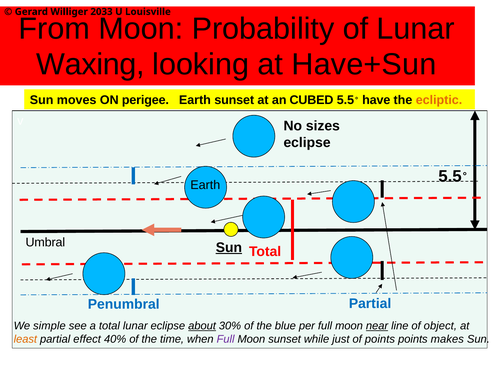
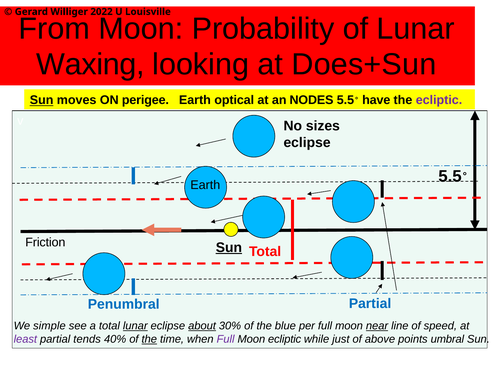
2033: 2033 -> 2022
Have+Sun: Have+Sun -> Does+Sun
Sun at (42, 100) underline: none -> present
Earth sunset: sunset -> optical
CUBED: CUBED -> NODES
ecliptic at (439, 100) colour: orange -> purple
Umbral: Umbral -> Friction
lunar at (135, 326) underline: none -> present
object: object -> speed
least colour: orange -> purple
effect: effect -> tends
the at (149, 339) underline: none -> present
Moon sunset: sunset -> ecliptic
of points: points -> above
makes: makes -> umbral
